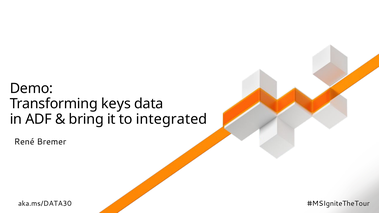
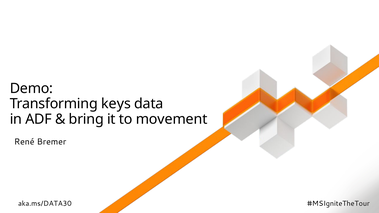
integrated: integrated -> movement
